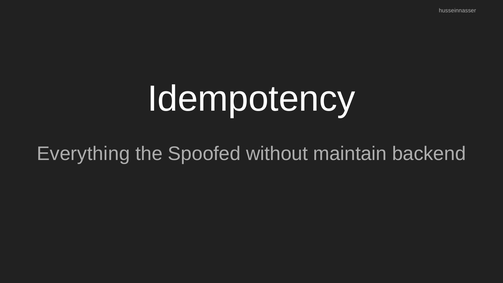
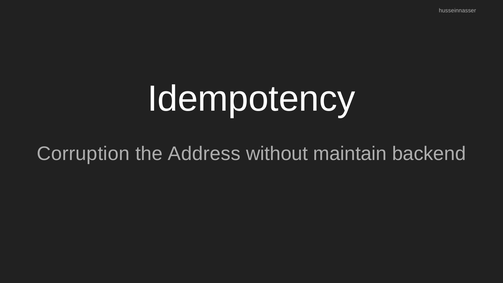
Everything: Everything -> Corruption
Spoofed: Spoofed -> Address
